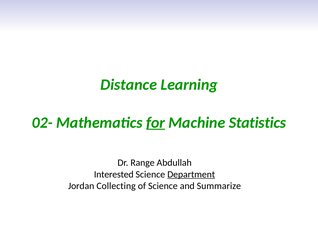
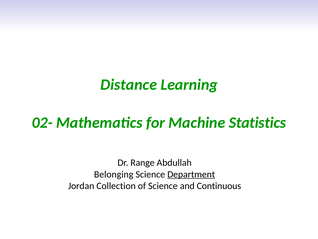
for underline: present -> none
Interested: Interested -> Belonging
Collecting: Collecting -> Collection
Summarize: Summarize -> Continuous
